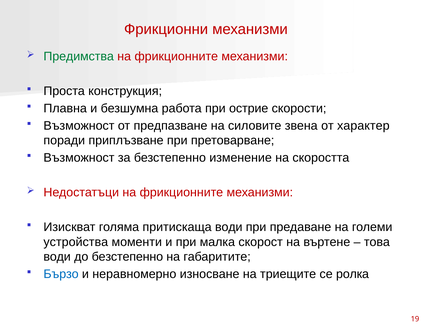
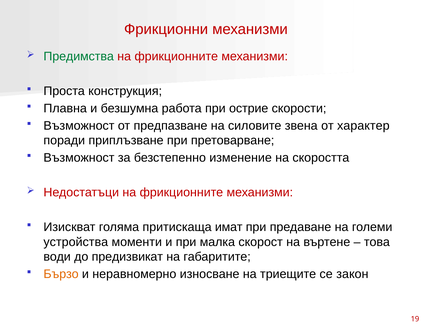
притискаща води: води -> имат
до безстепенно: безстепенно -> предизвикат
Бързо colour: blue -> orange
ролка: ролка -> закон
